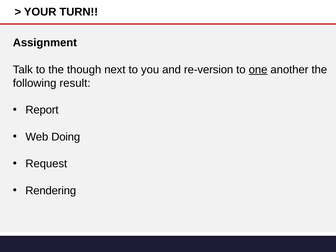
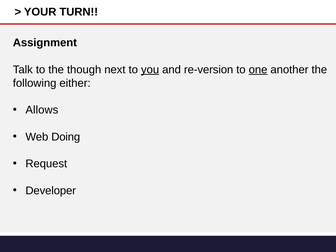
you underline: none -> present
result: result -> either
Report: Report -> Allows
Rendering: Rendering -> Developer
